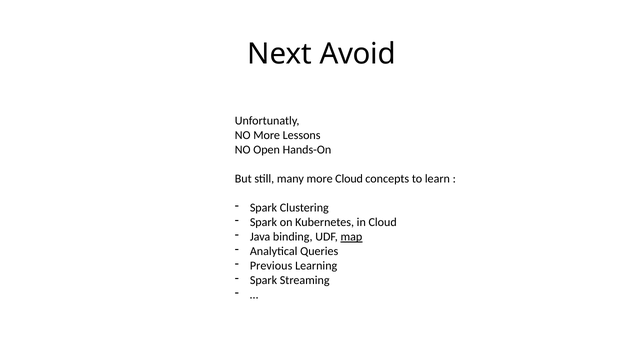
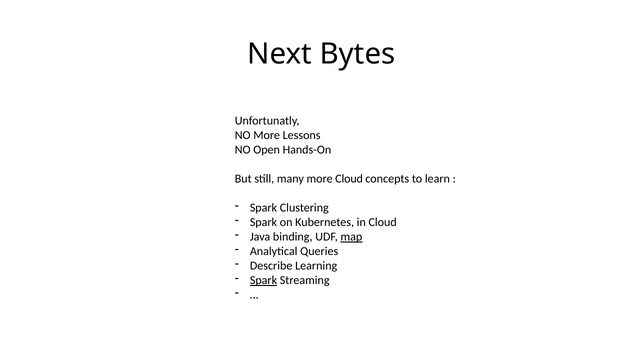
Avoid: Avoid -> Bytes
Previous: Previous -> Describe
Spark at (263, 280) underline: none -> present
